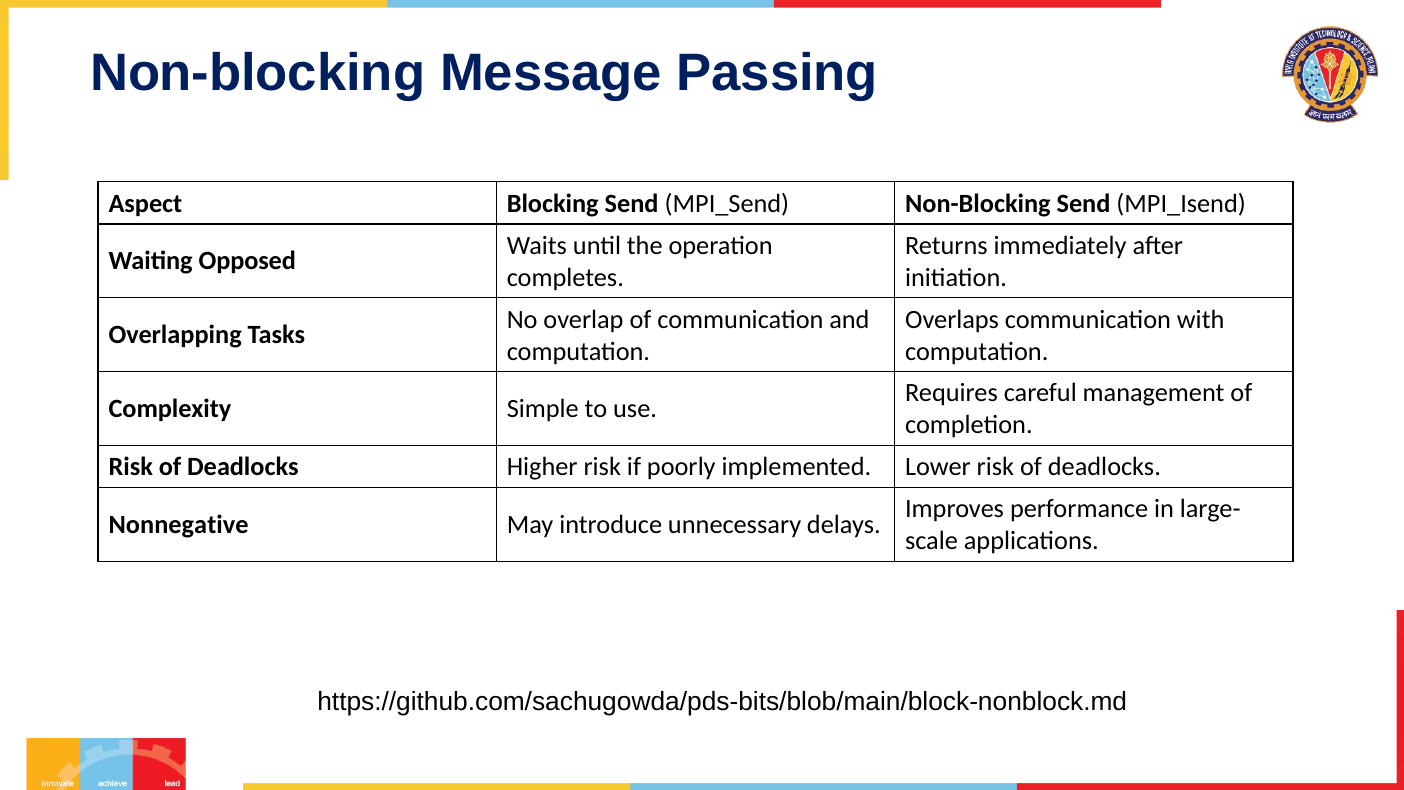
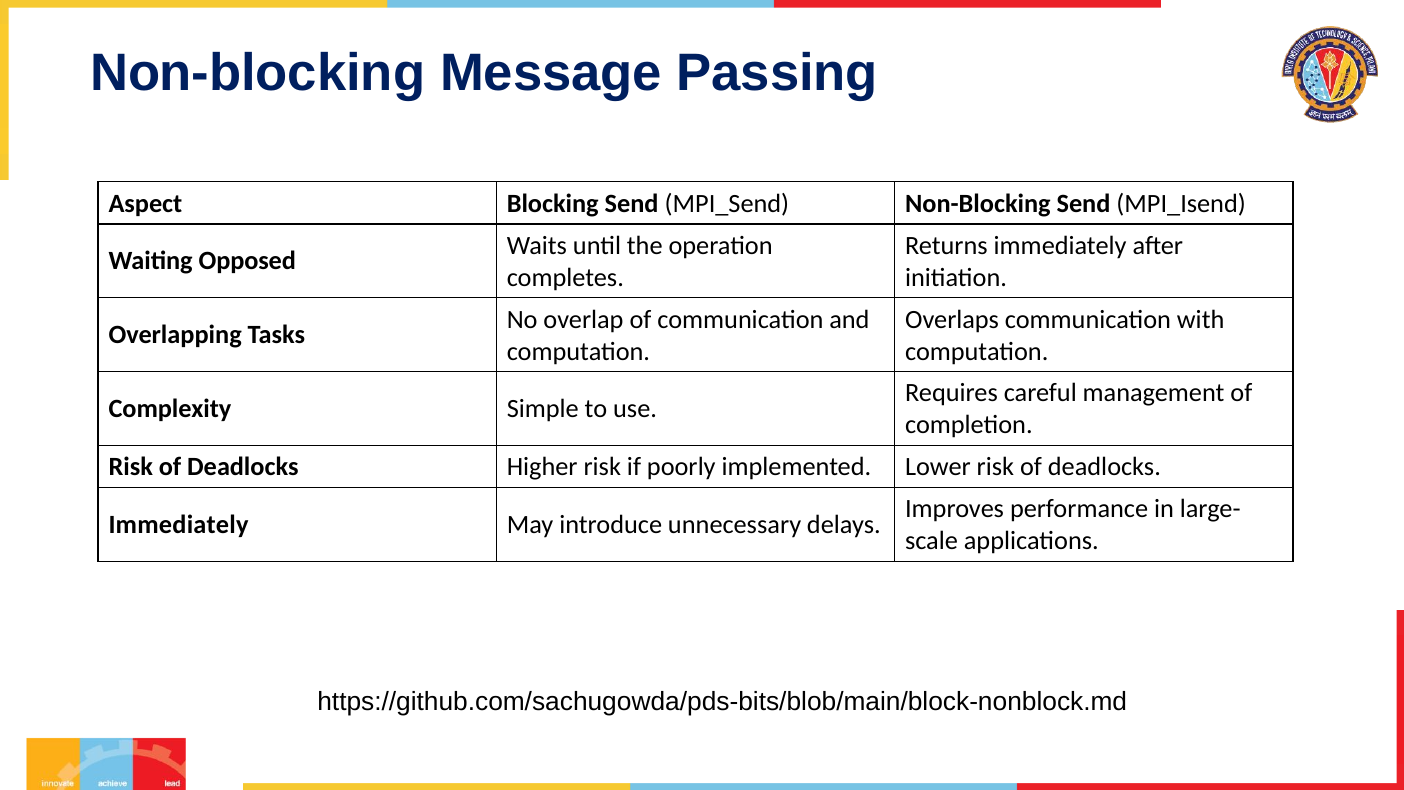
Nonnegative at (179, 525): Nonnegative -> Immediately
